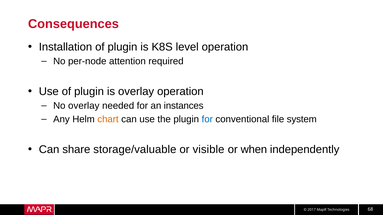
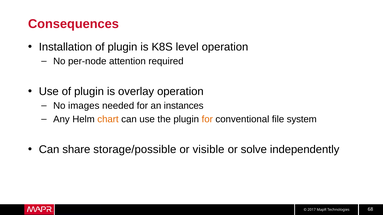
No overlay: overlay -> images
for at (207, 119) colour: blue -> orange
storage/valuable: storage/valuable -> storage/possible
when: when -> solve
